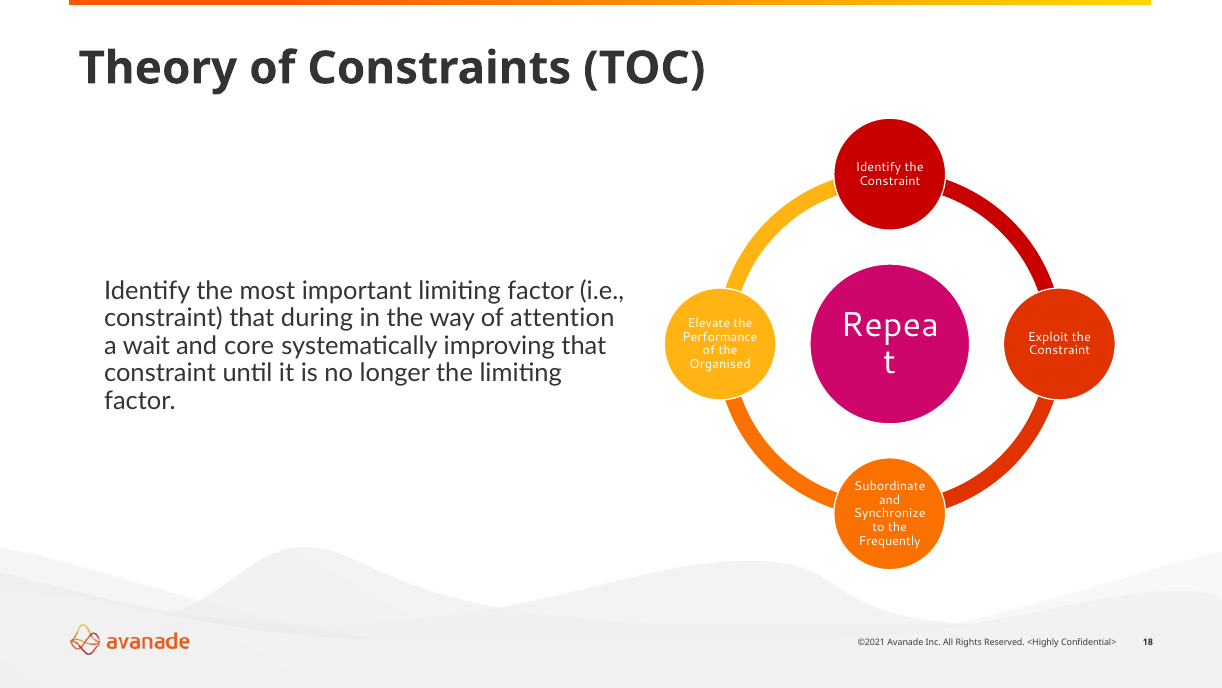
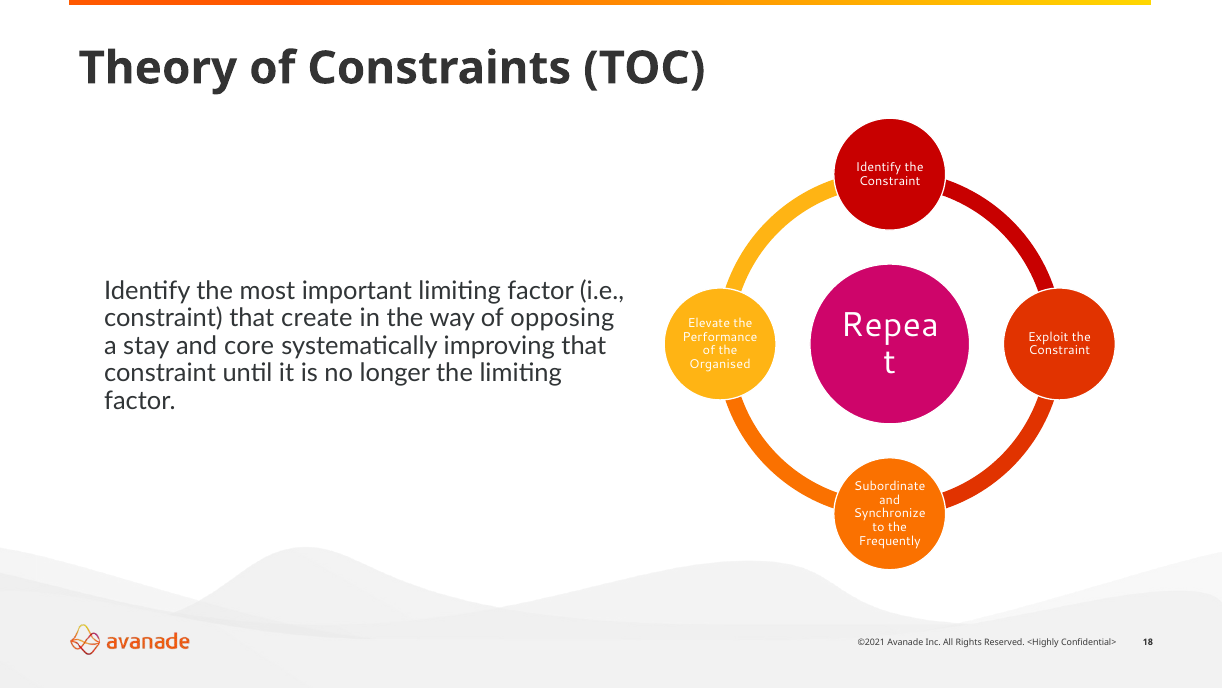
during: during -> create
attention: attention -> opposing
wait: wait -> stay
